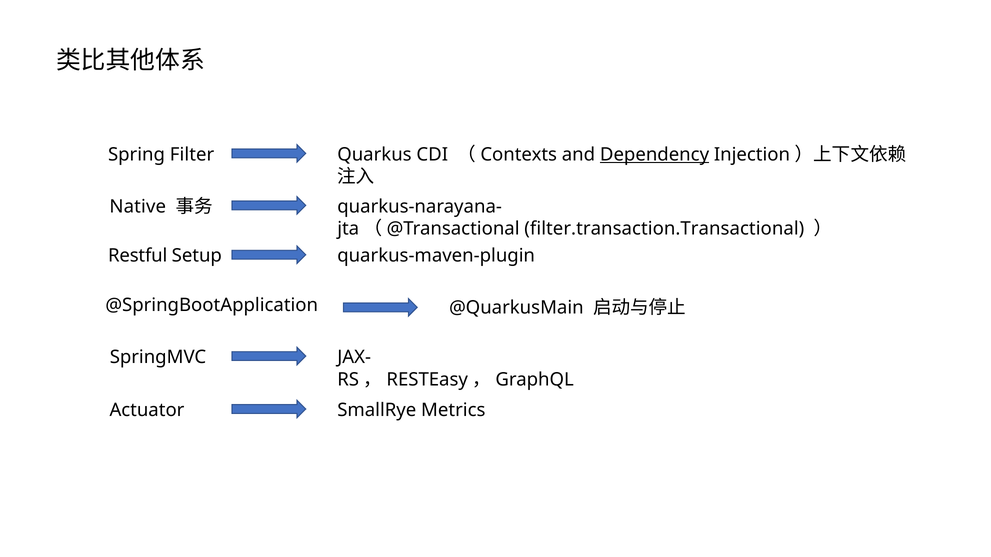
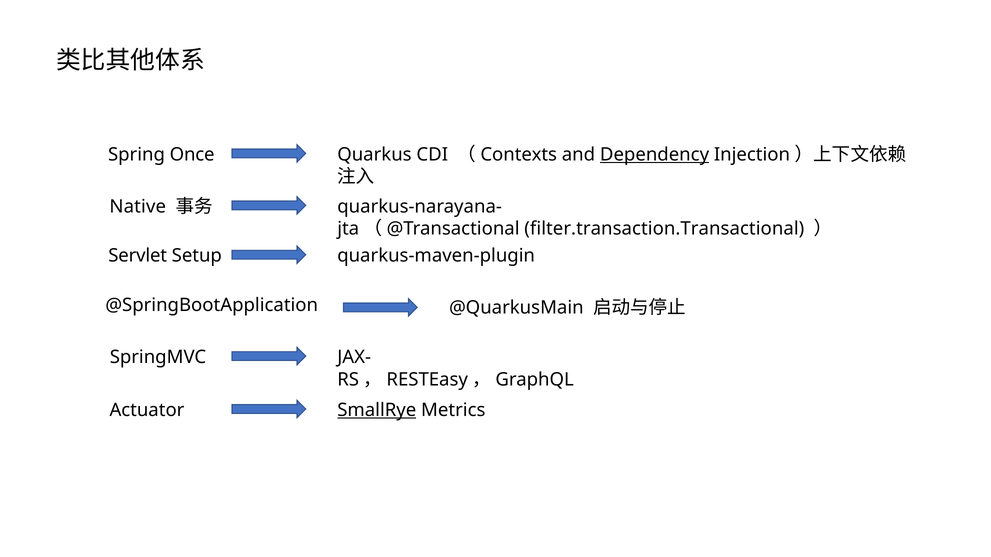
Filter: Filter -> Once
Restful: Restful -> Servlet
SmallRye underline: none -> present
